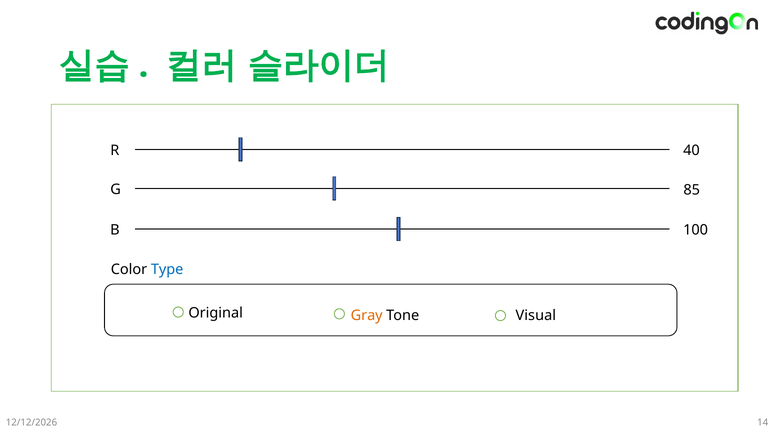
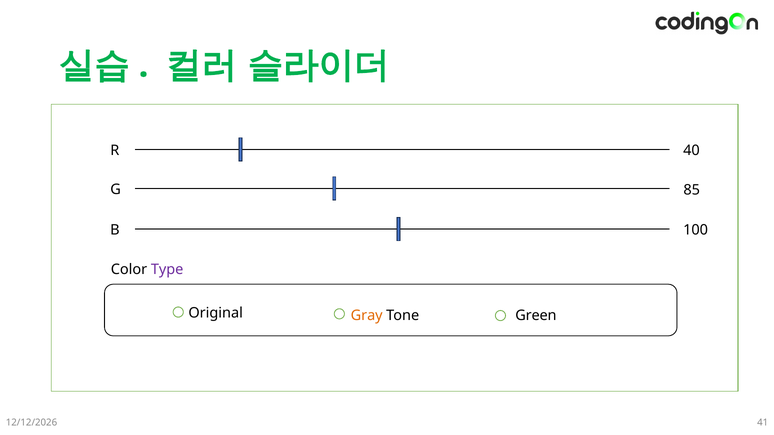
Type colour: blue -> purple
Visual: Visual -> Green
14: 14 -> 41
